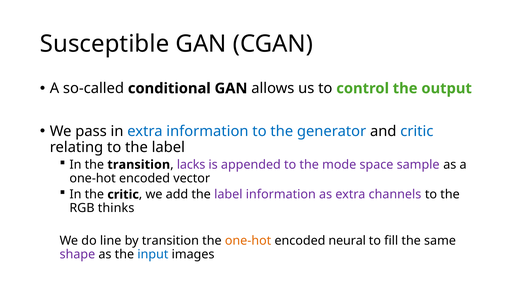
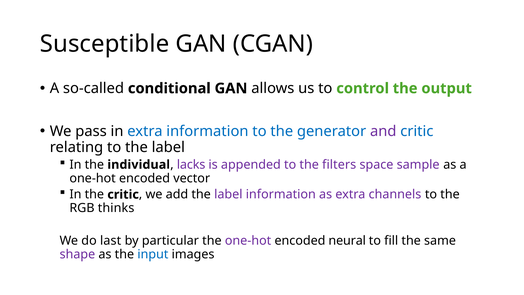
and colour: black -> purple
the transition: transition -> individual
mode: mode -> filters
line: line -> last
by transition: transition -> particular
one-hot at (248, 240) colour: orange -> purple
